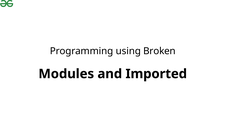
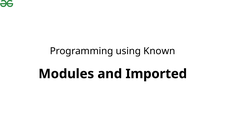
Broken: Broken -> Known
